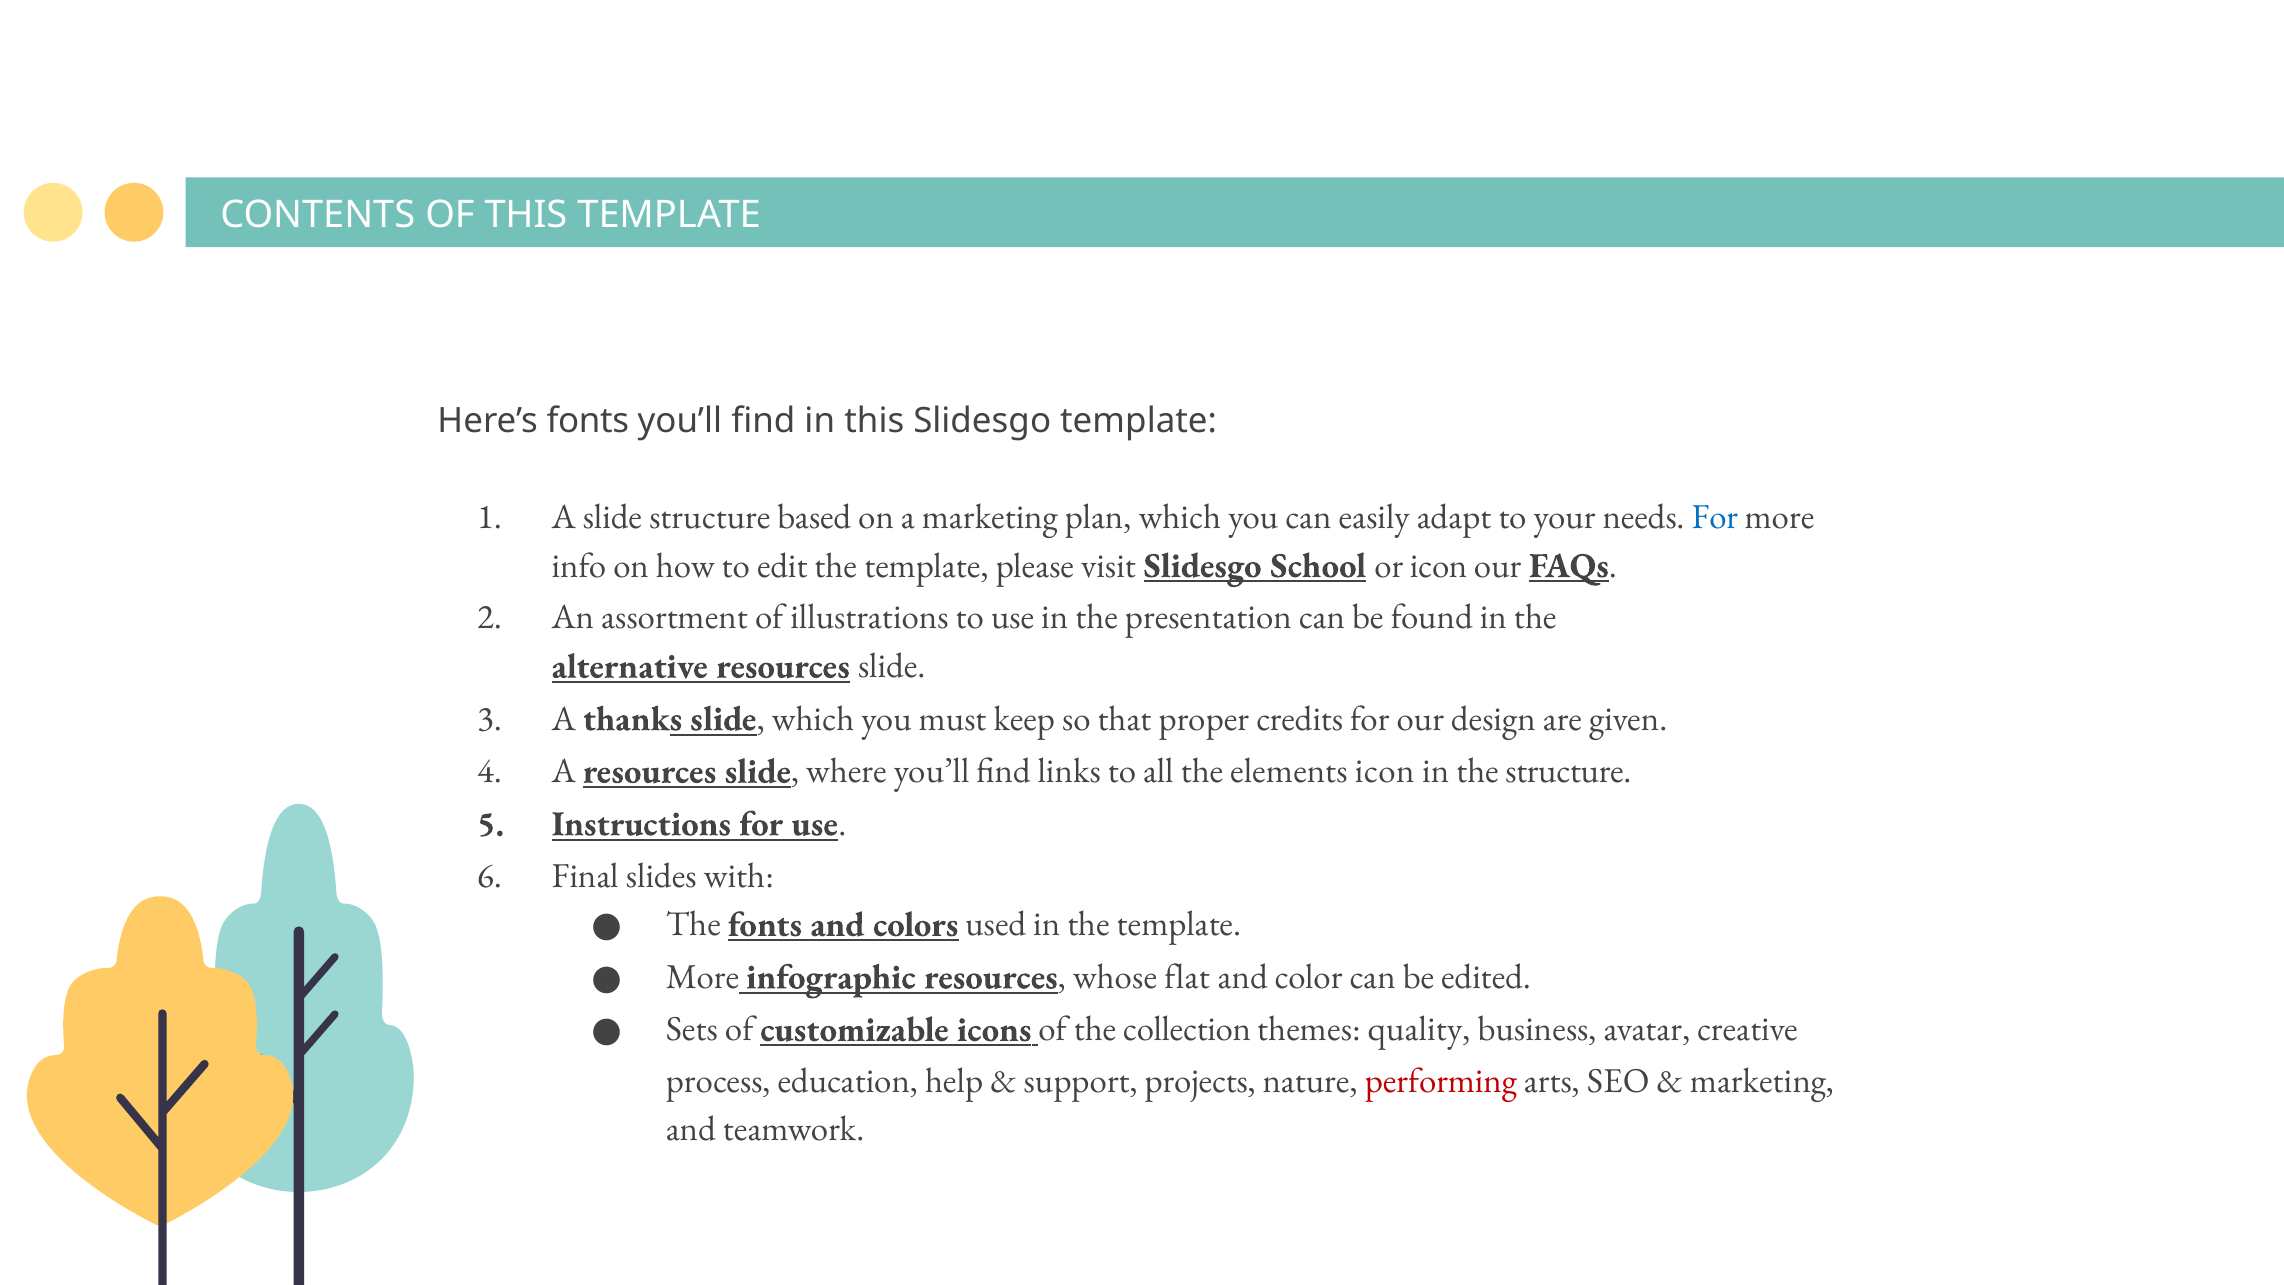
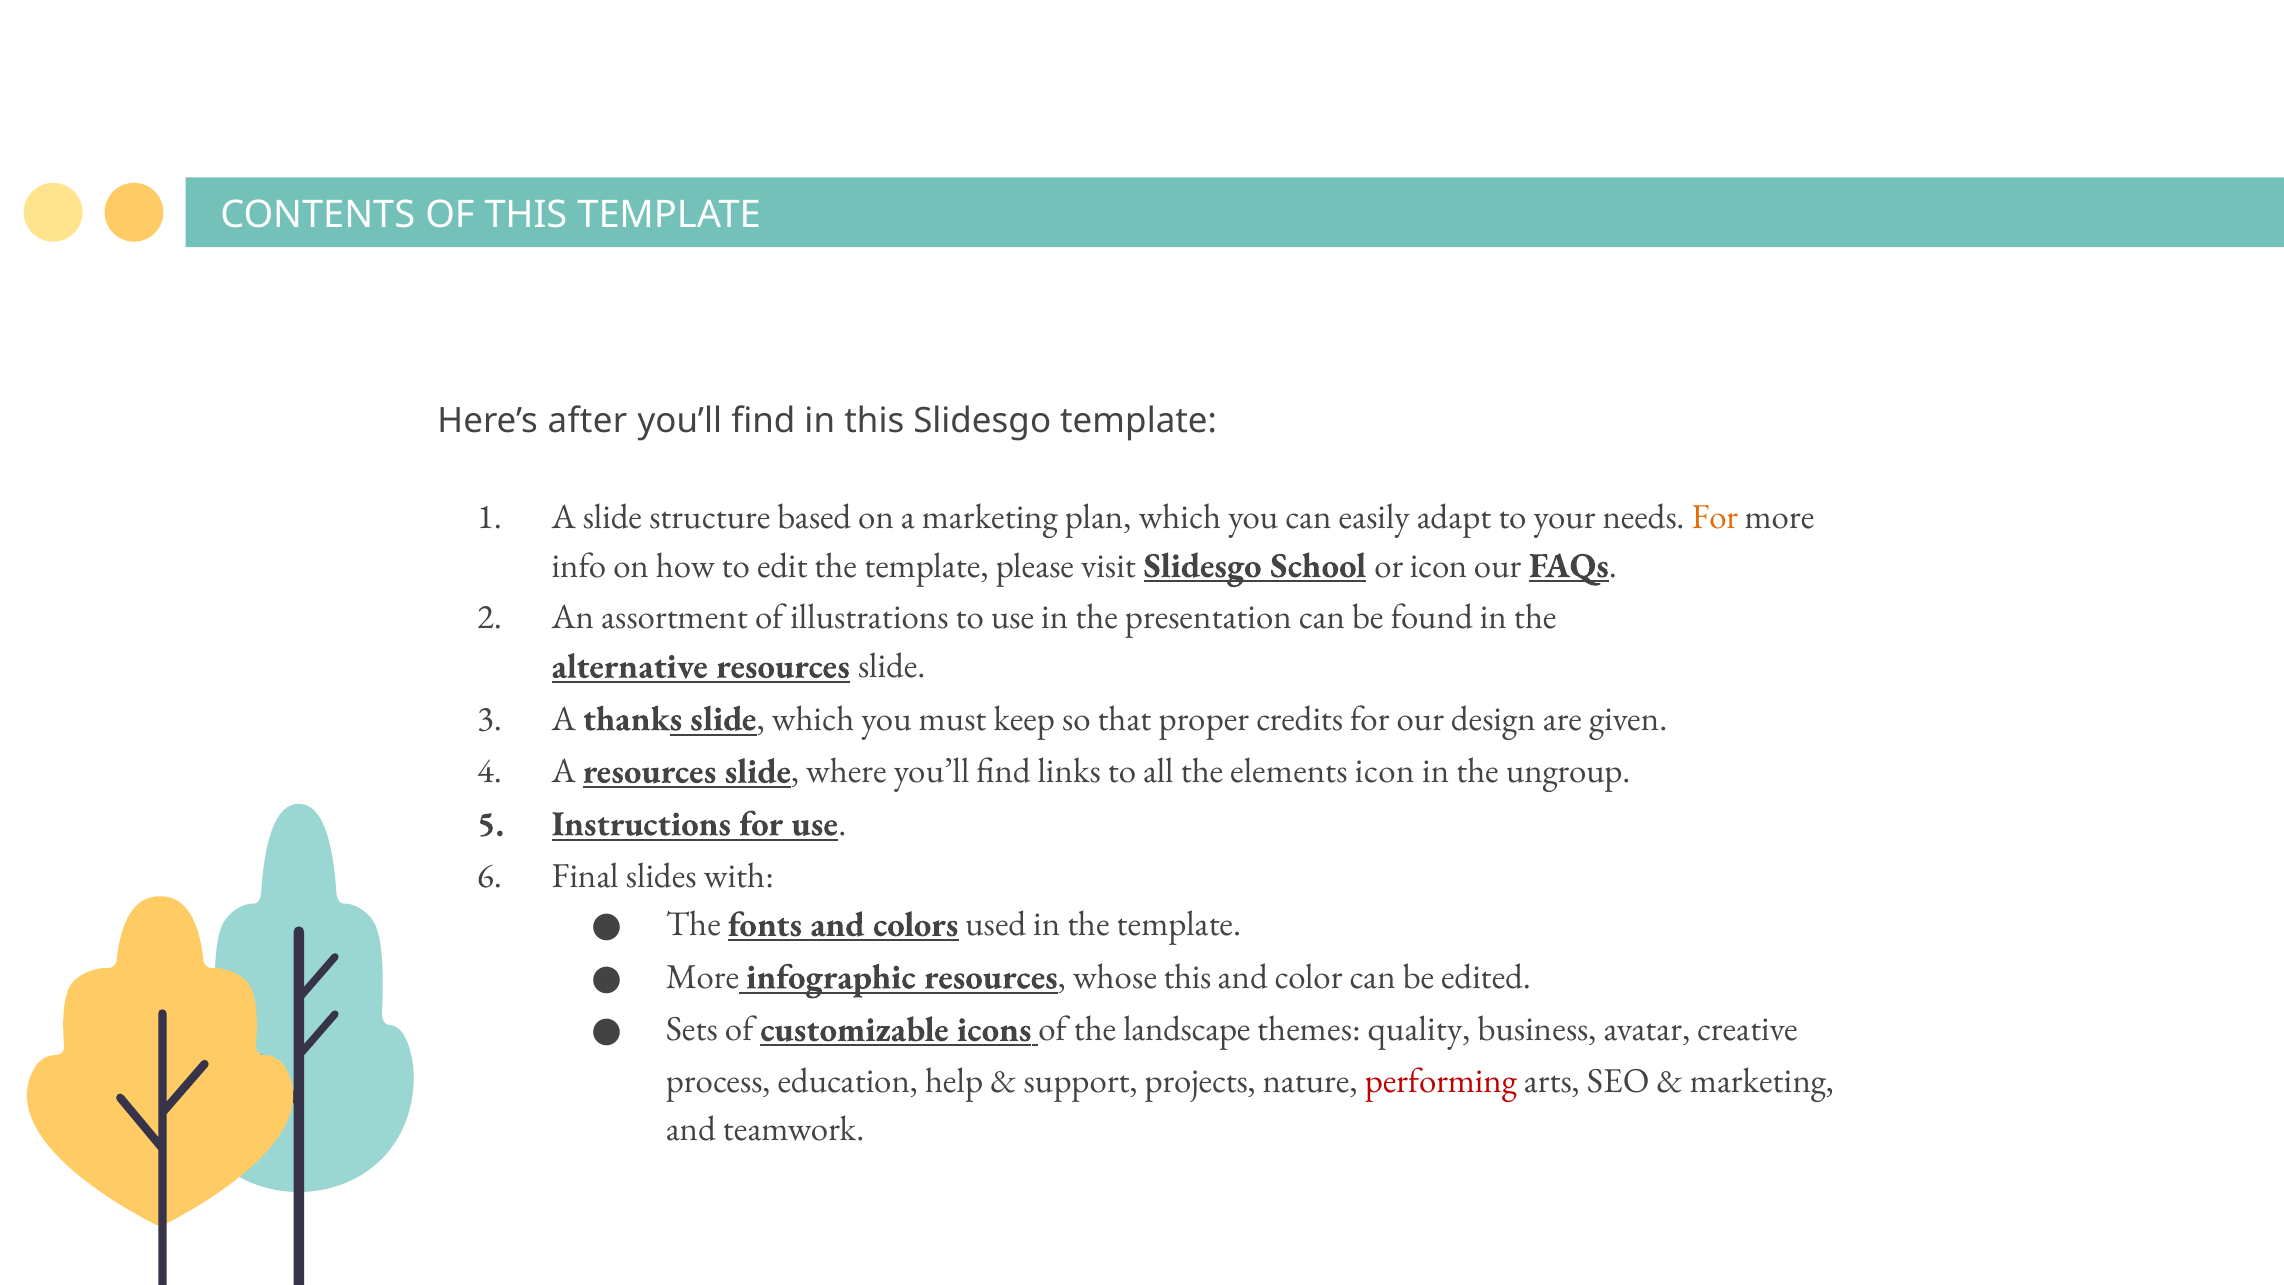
Here’s fonts: fonts -> after
For at (1715, 517) colour: blue -> orange
the structure: structure -> ungroup
whose flat: flat -> this
collection: collection -> landscape
